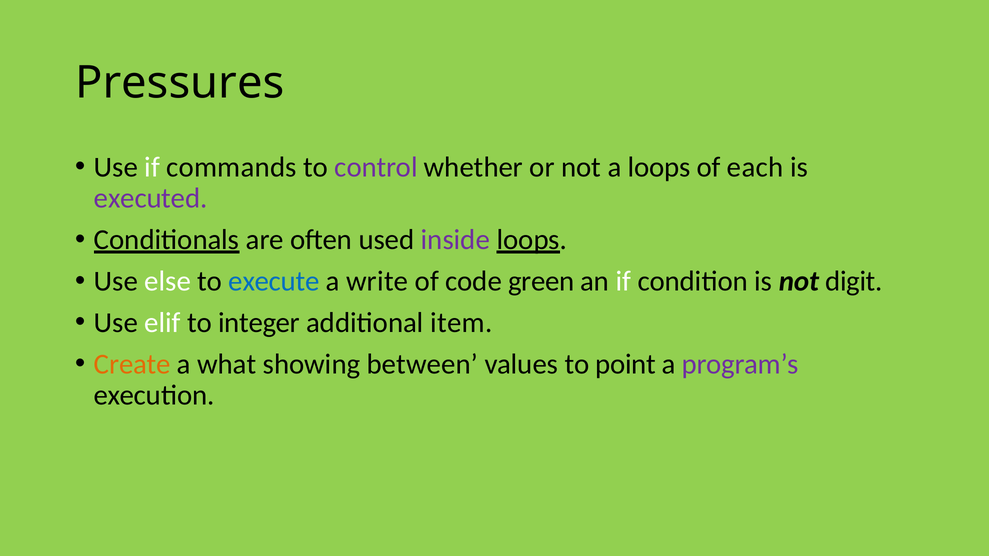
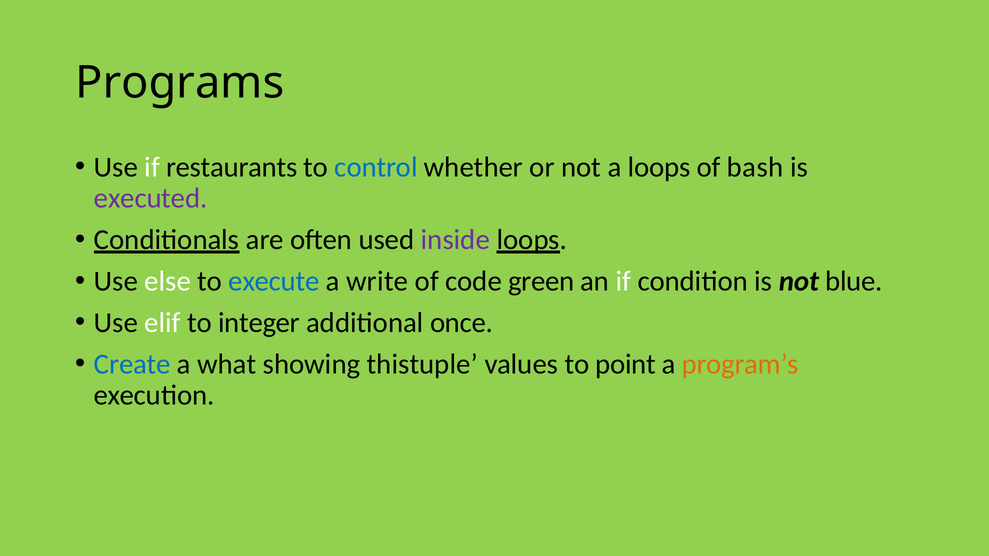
Pressures: Pressures -> Programs
commands: commands -> restaurants
control colour: purple -> blue
each: each -> bash
digit: digit -> blue
item: item -> once
Create colour: orange -> blue
between: between -> thistuple
program’s colour: purple -> orange
